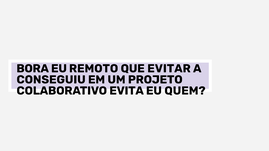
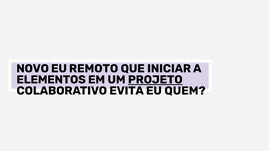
BORA: BORA -> NOVO
EVITAR: EVITAR -> INICIAR
CONSEGUIU: CONSEGUIU -> ELEMENTOS
PROJETO underline: none -> present
